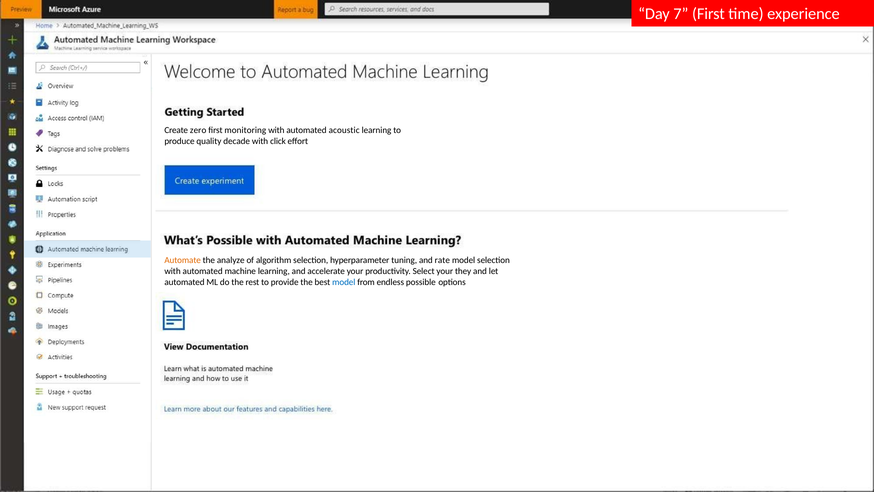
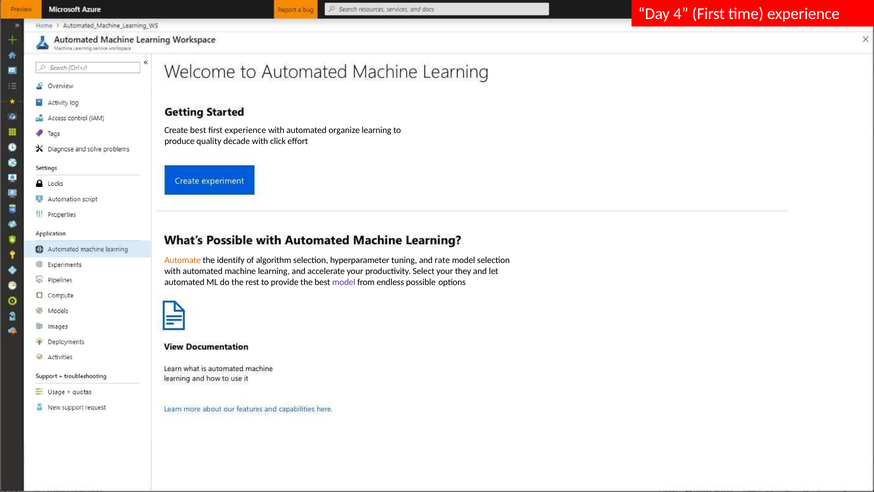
7: 7 -> 4
Create zero: zero -> best
first monitoring: monitoring -> experience
acoustic: acoustic -> organize
analyze: analyze -> identify
model at (344, 282) colour: blue -> purple
